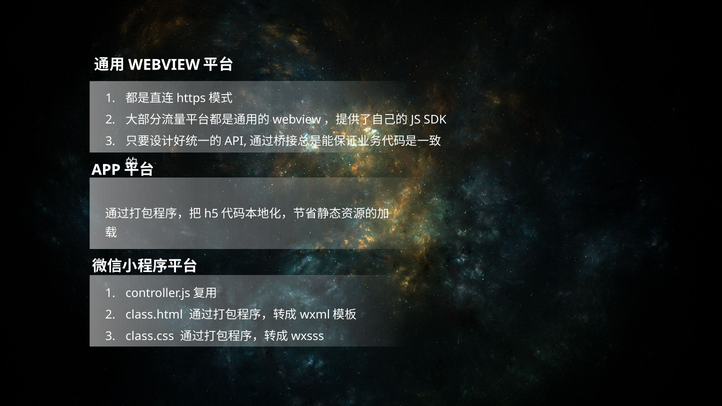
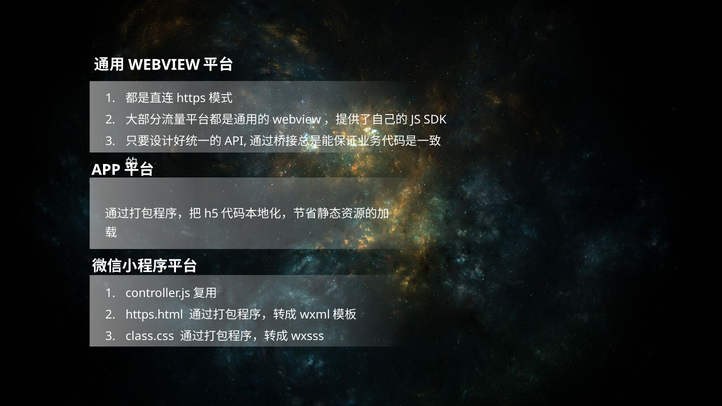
class.html: class.html -> https.html
